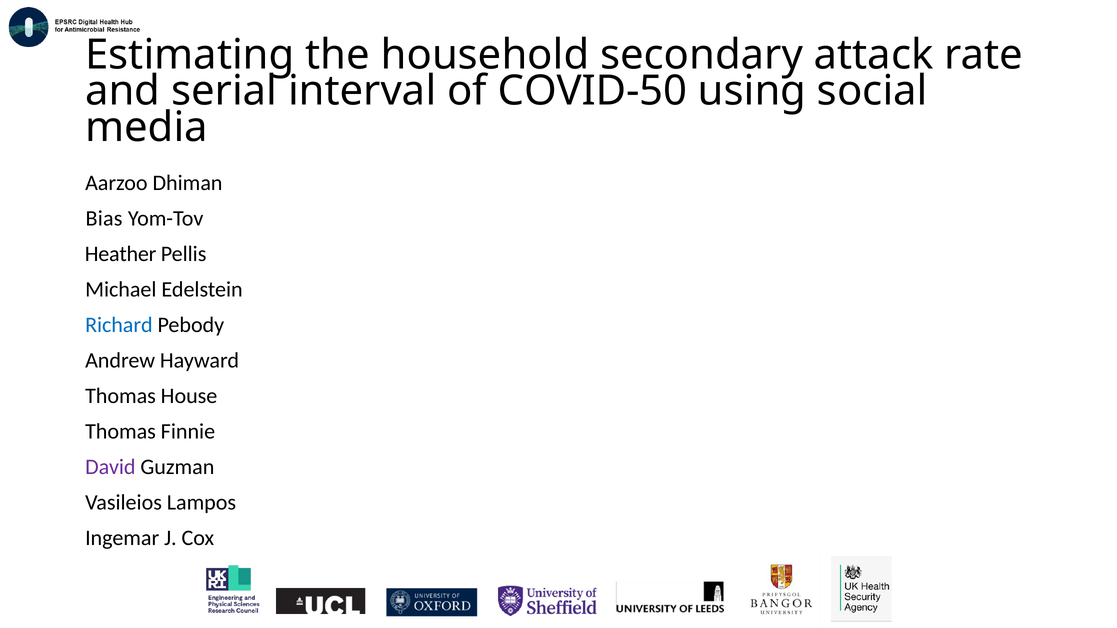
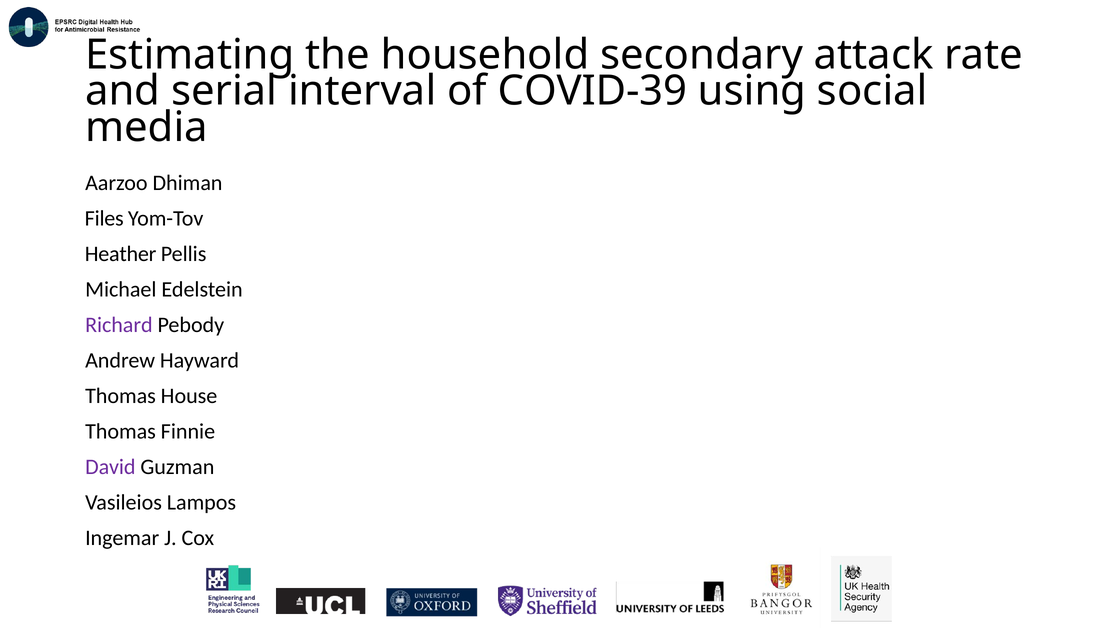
COVID-50: COVID-50 -> COVID-39
Bias: Bias -> Files
Richard colour: blue -> purple
